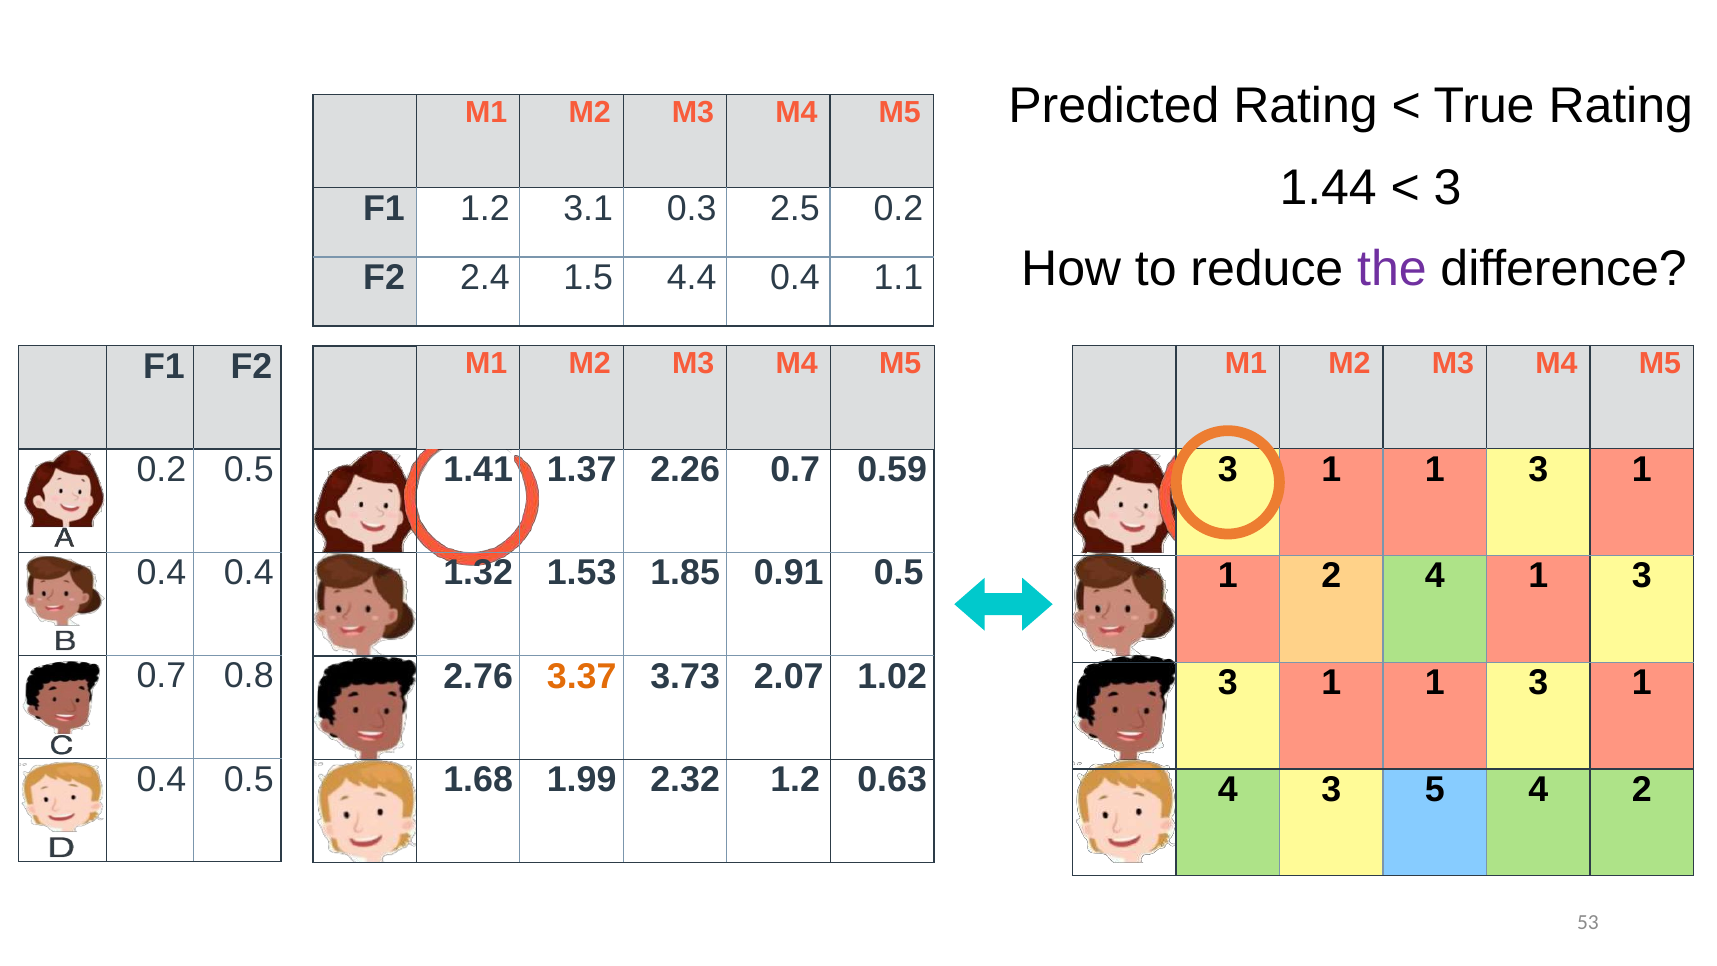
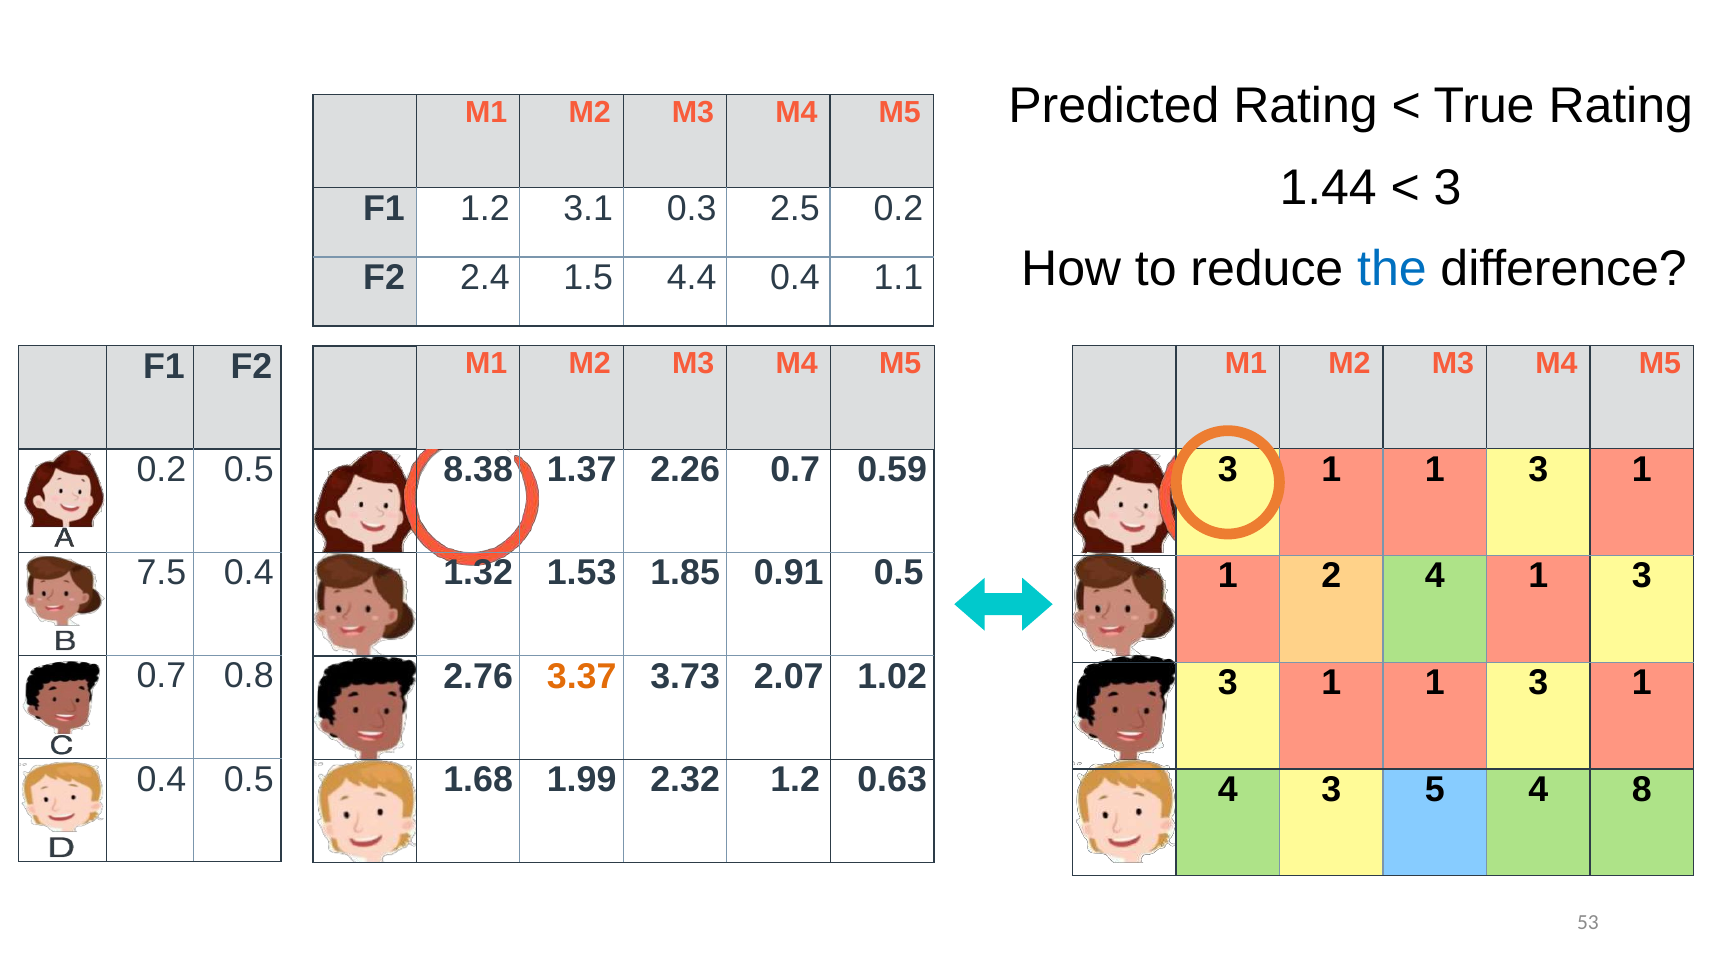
the colour: purple -> blue
1.41: 1.41 -> 8.38
0.4 at (161, 573): 0.4 -> 7.5
4 2: 2 -> 8
